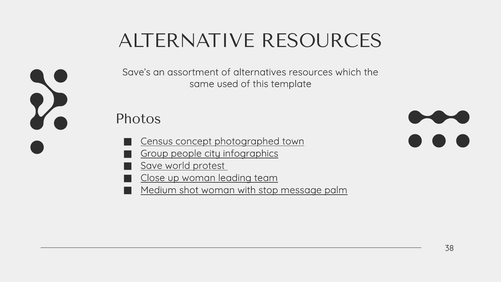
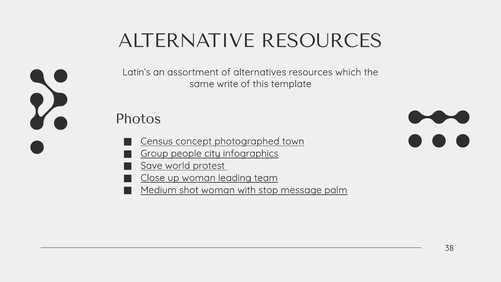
Save’s: Save’s -> Latin’s
used: used -> write
